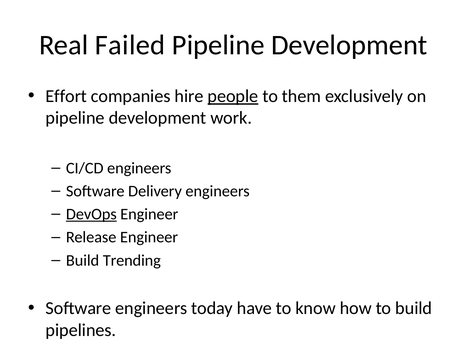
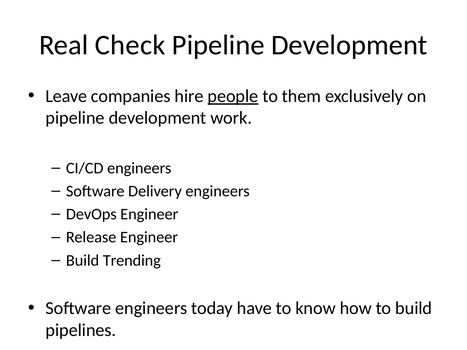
Failed: Failed -> Check
Effort: Effort -> Leave
DevOps underline: present -> none
